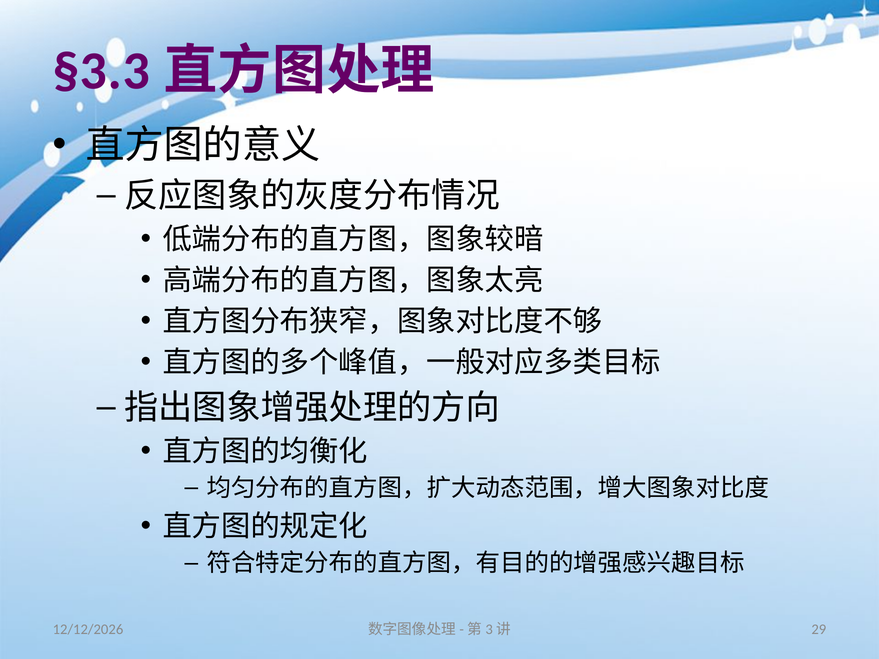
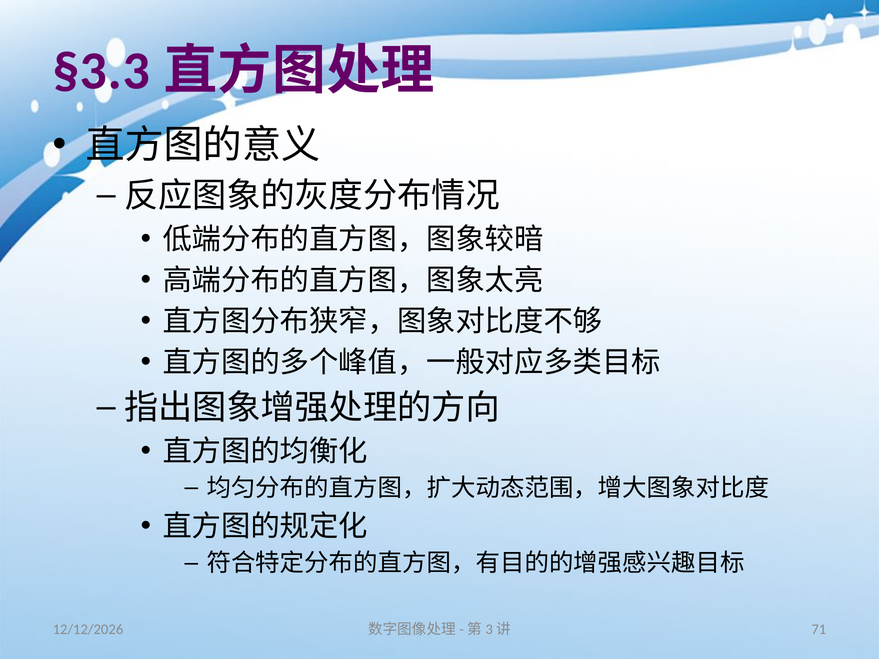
29: 29 -> 71
